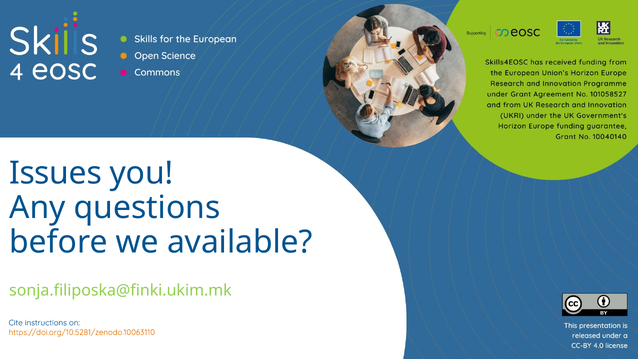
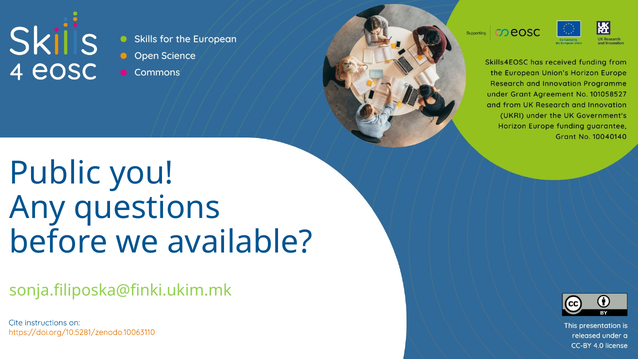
Issues: Issues -> Public
